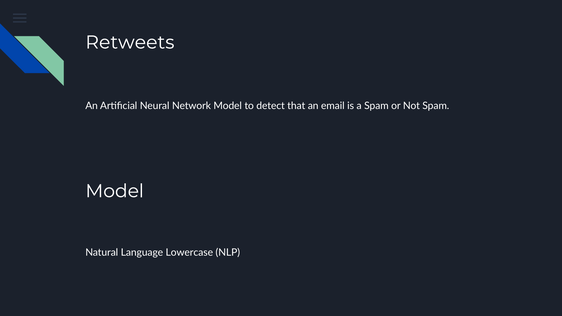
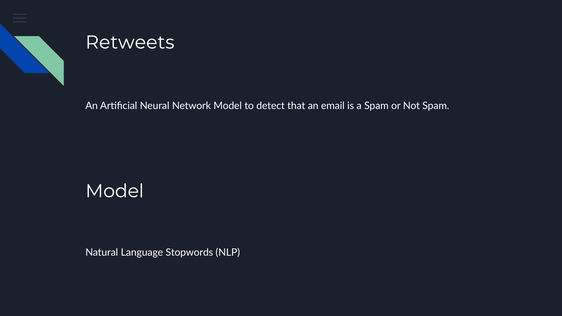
Lowercase: Lowercase -> Stopwords
